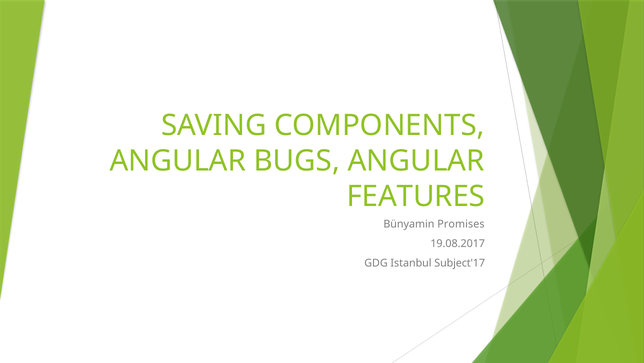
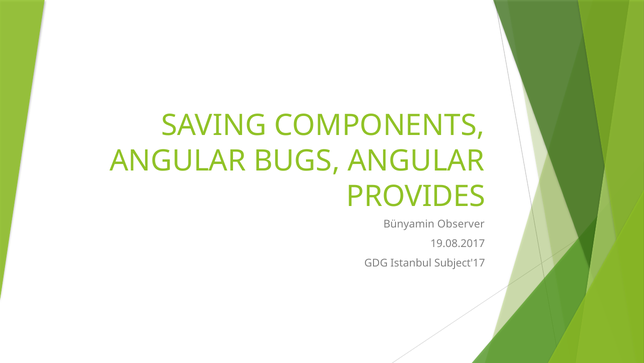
FEATURES: FEATURES -> PROVIDES
Promises: Promises -> Observer
